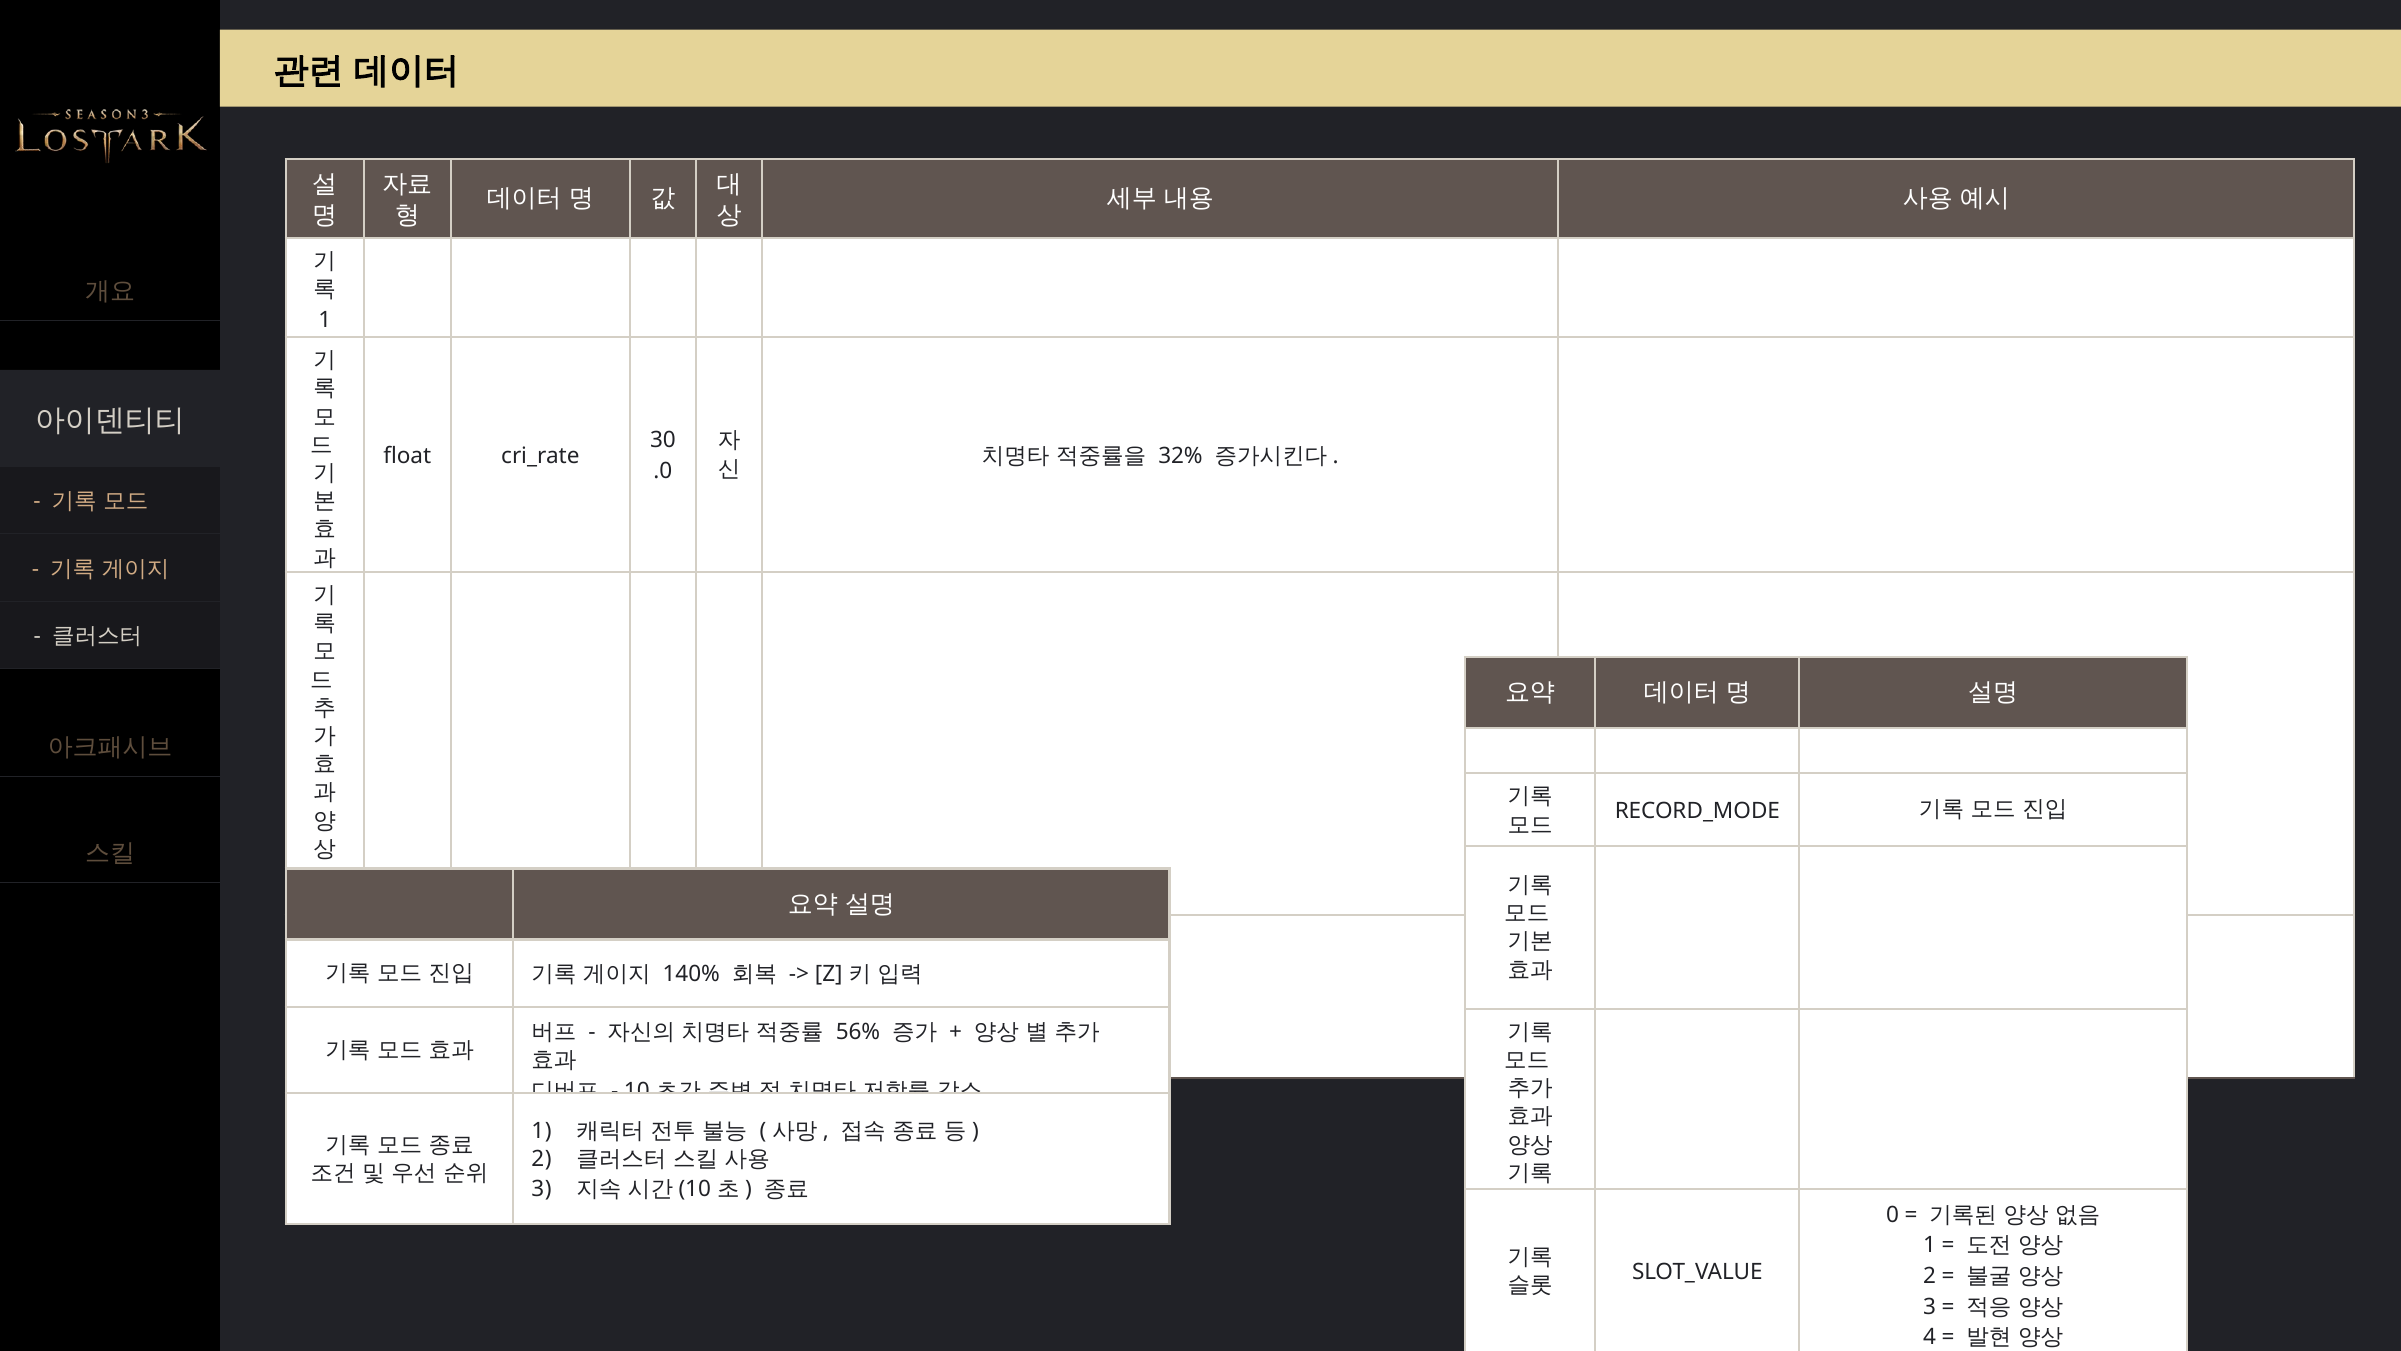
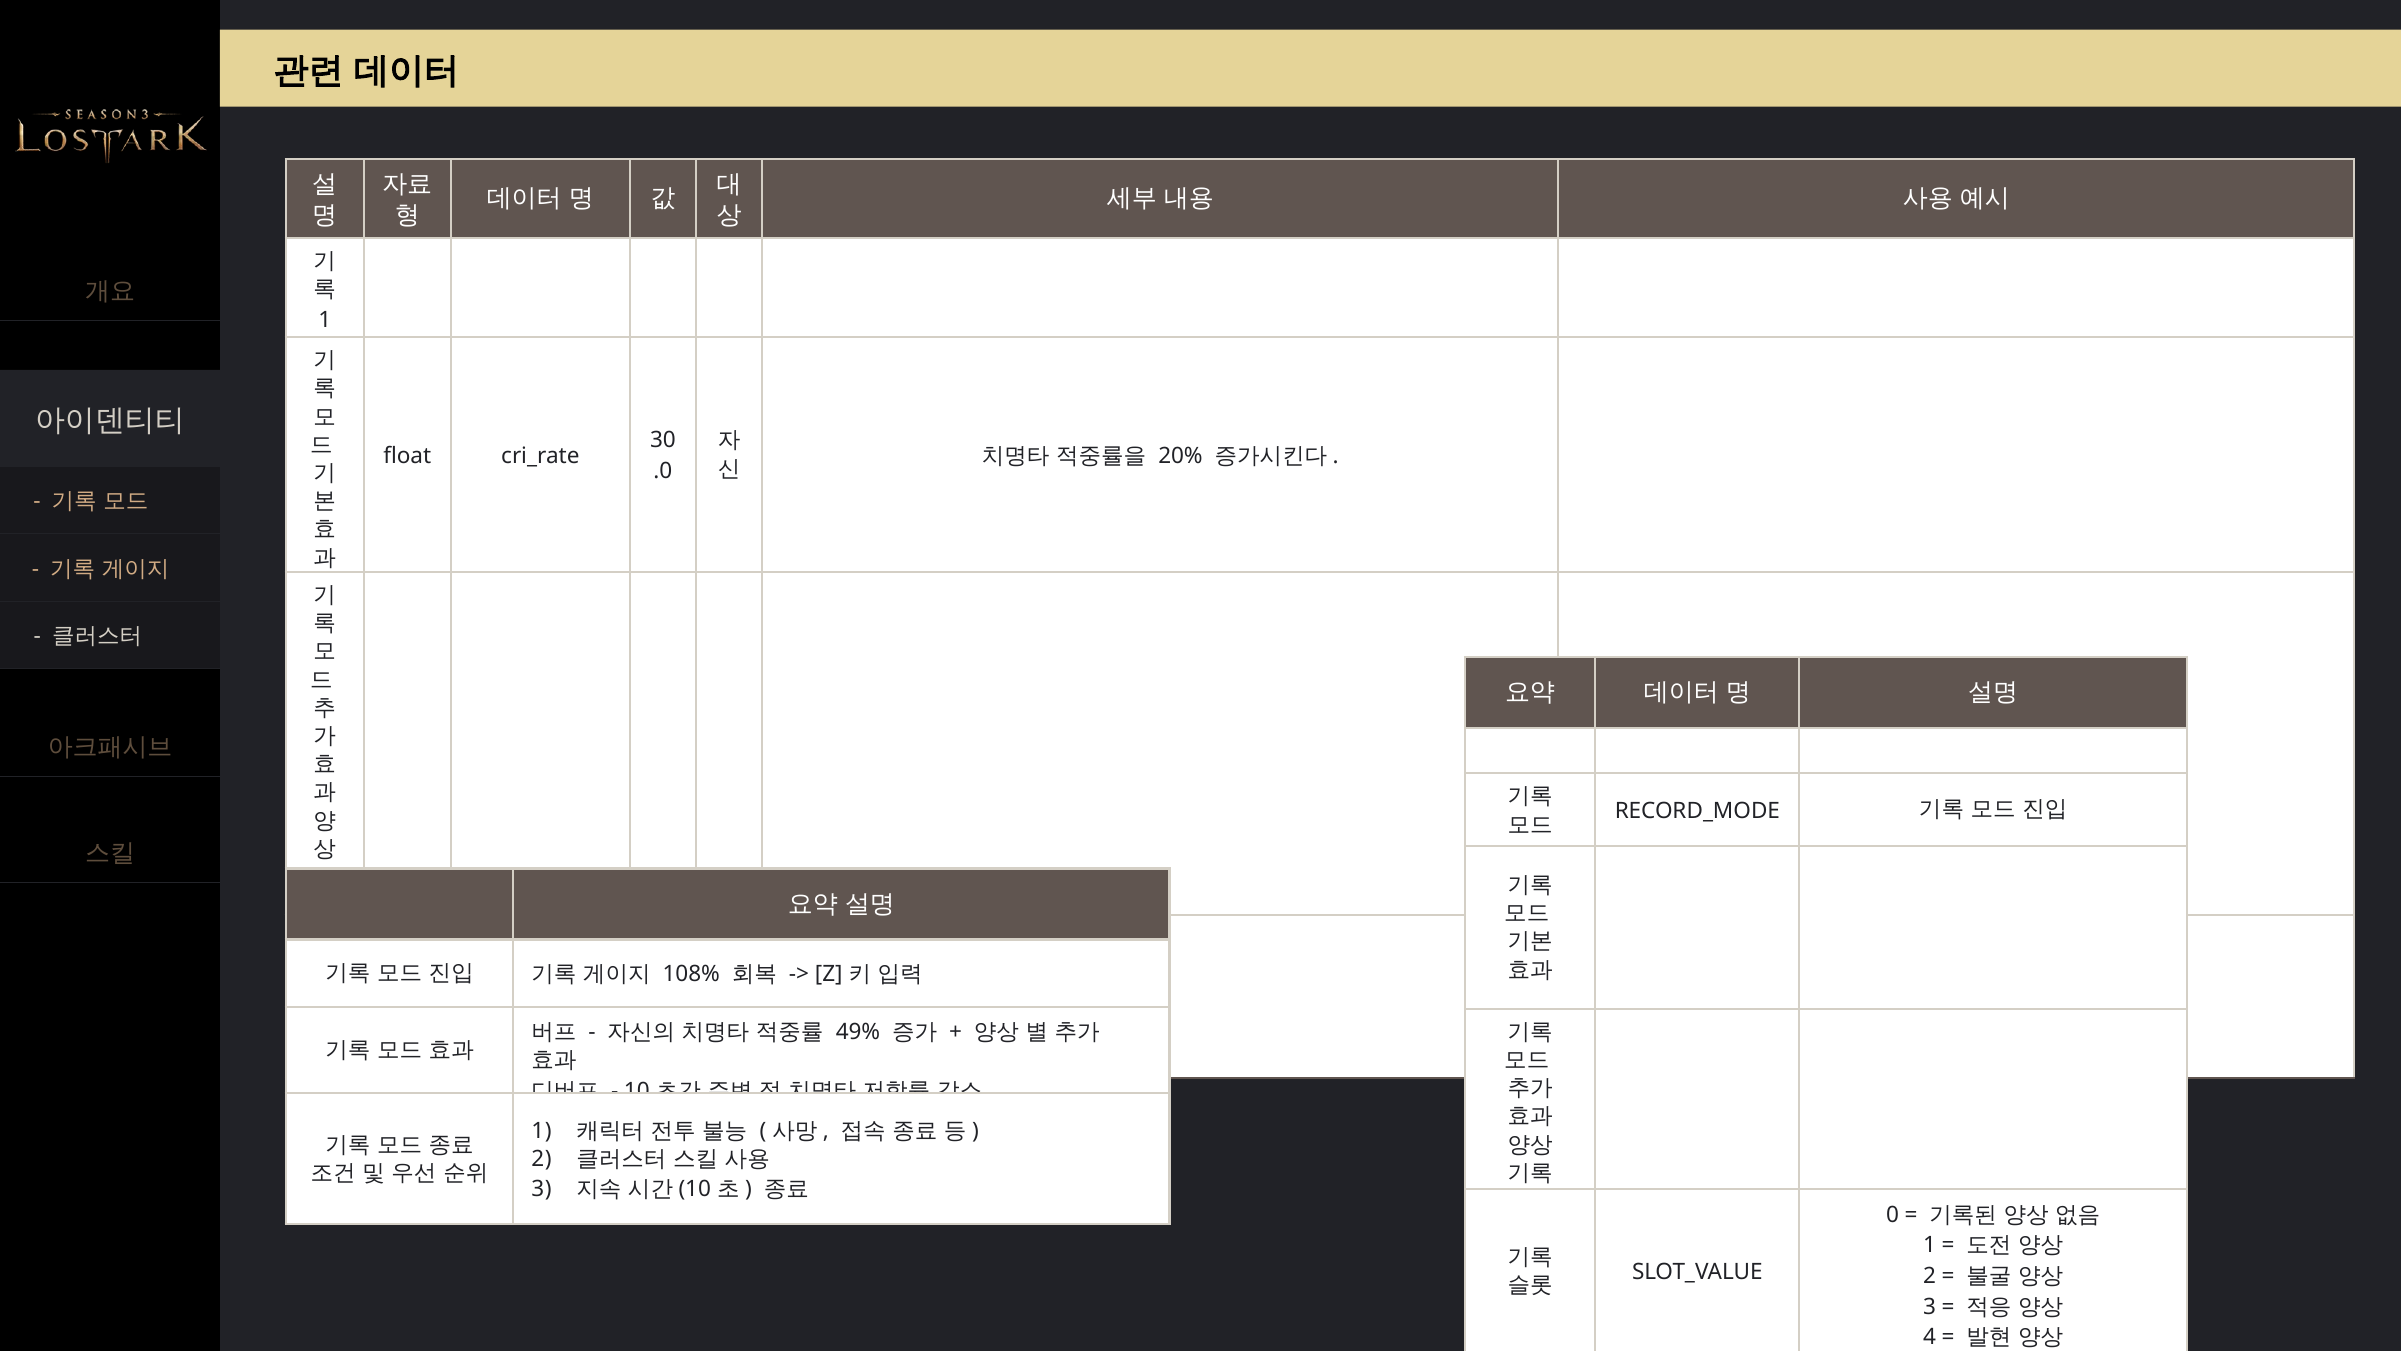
32%: 32% -> 20%
140%: 140% -> 108%
56%: 56% -> 49%
